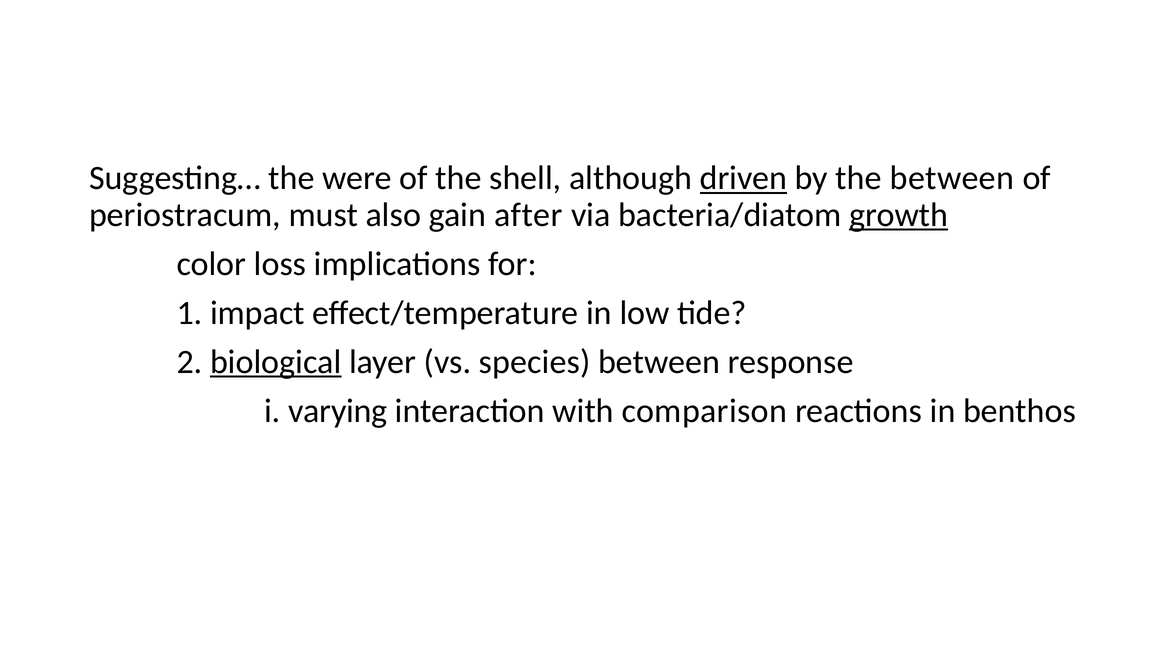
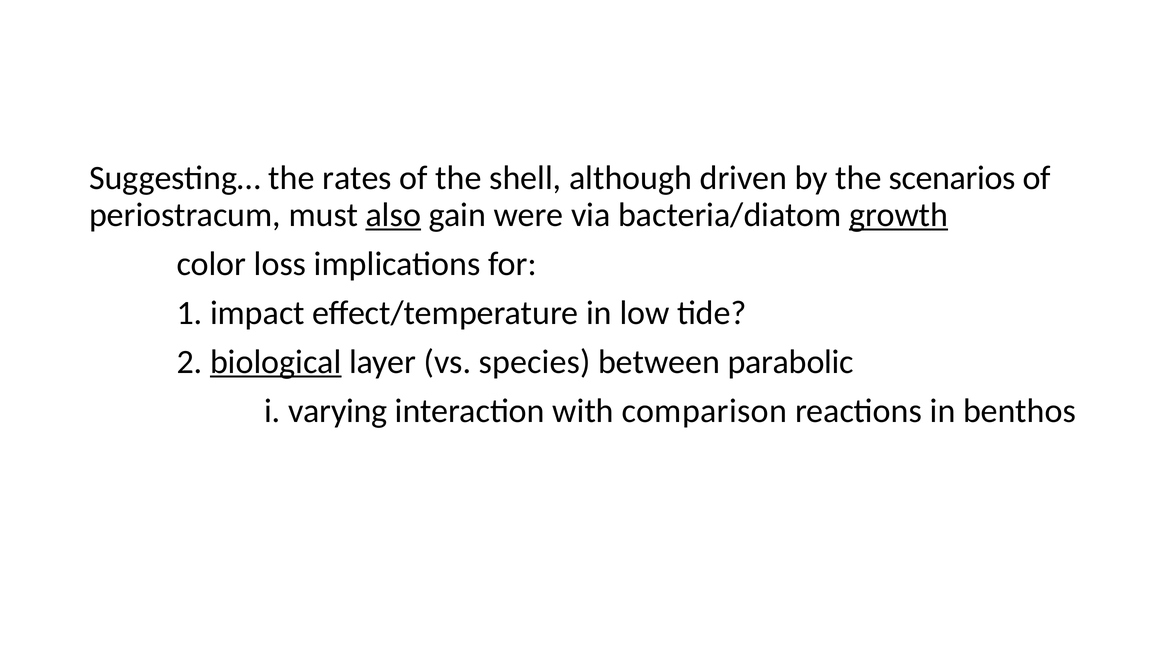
were: were -> rates
driven underline: present -> none
the between: between -> scenarios
also underline: none -> present
after: after -> were
response: response -> parabolic
